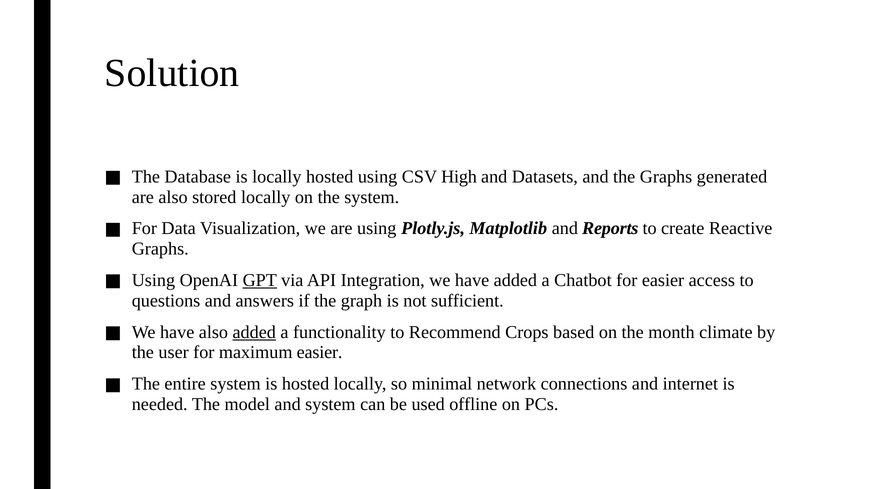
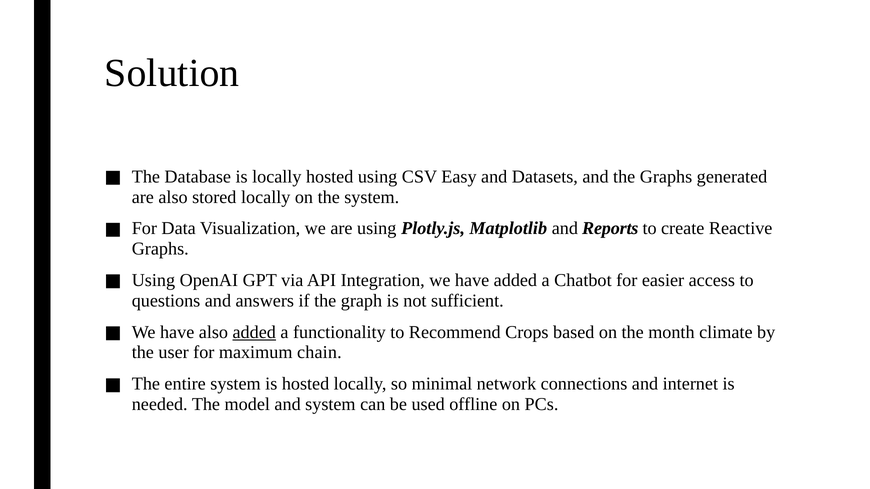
High: High -> Easy
GPT underline: present -> none
maximum easier: easier -> chain
